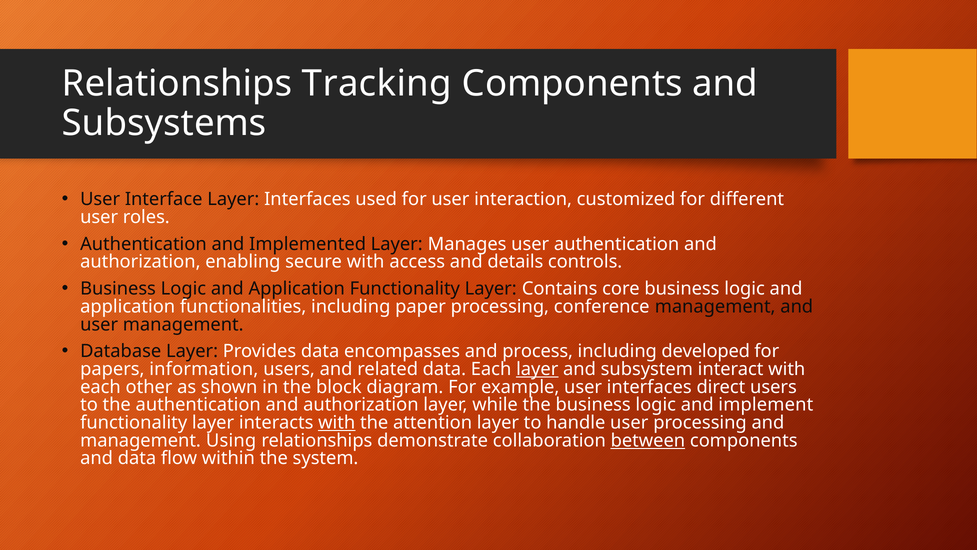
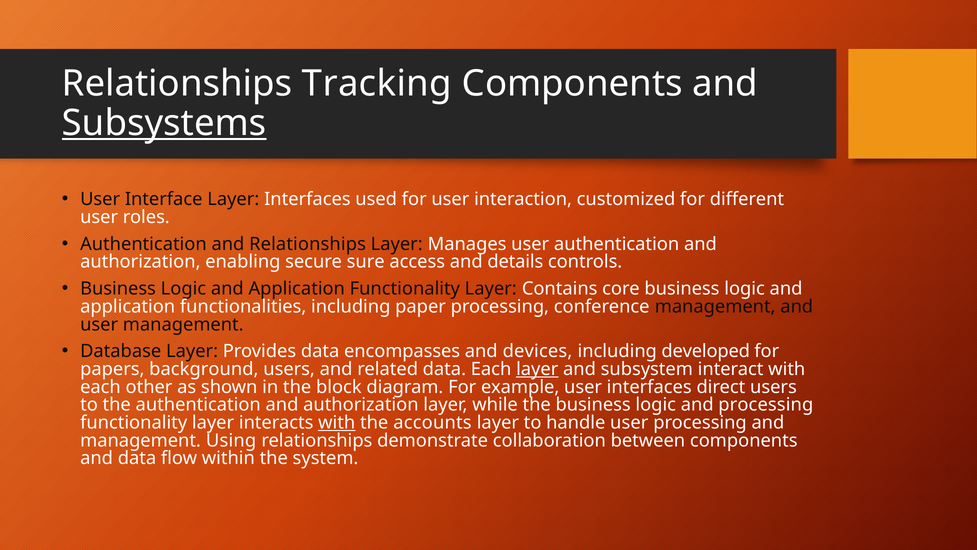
Subsystems underline: none -> present
and Implemented: Implemented -> Relationships
secure with: with -> sure
process: process -> devices
information: information -> background
and implement: implement -> processing
attention: attention -> accounts
between underline: present -> none
